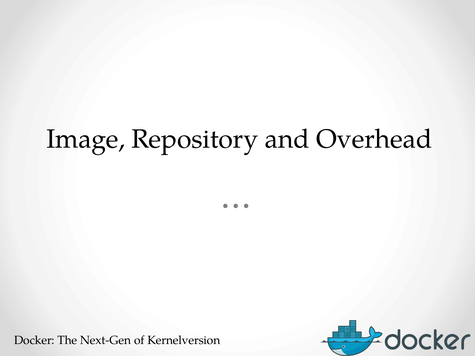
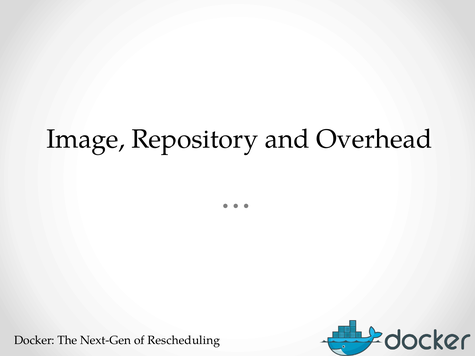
Kernelversion: Kernelversion -> Rescheduling
